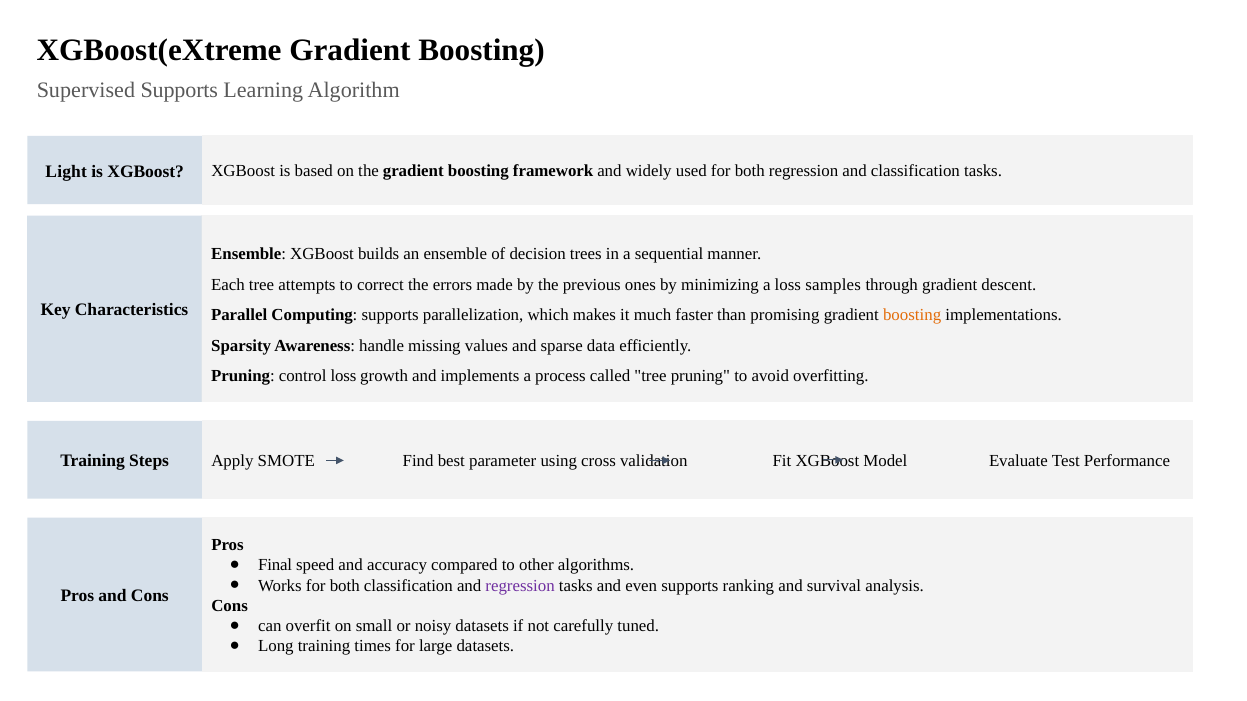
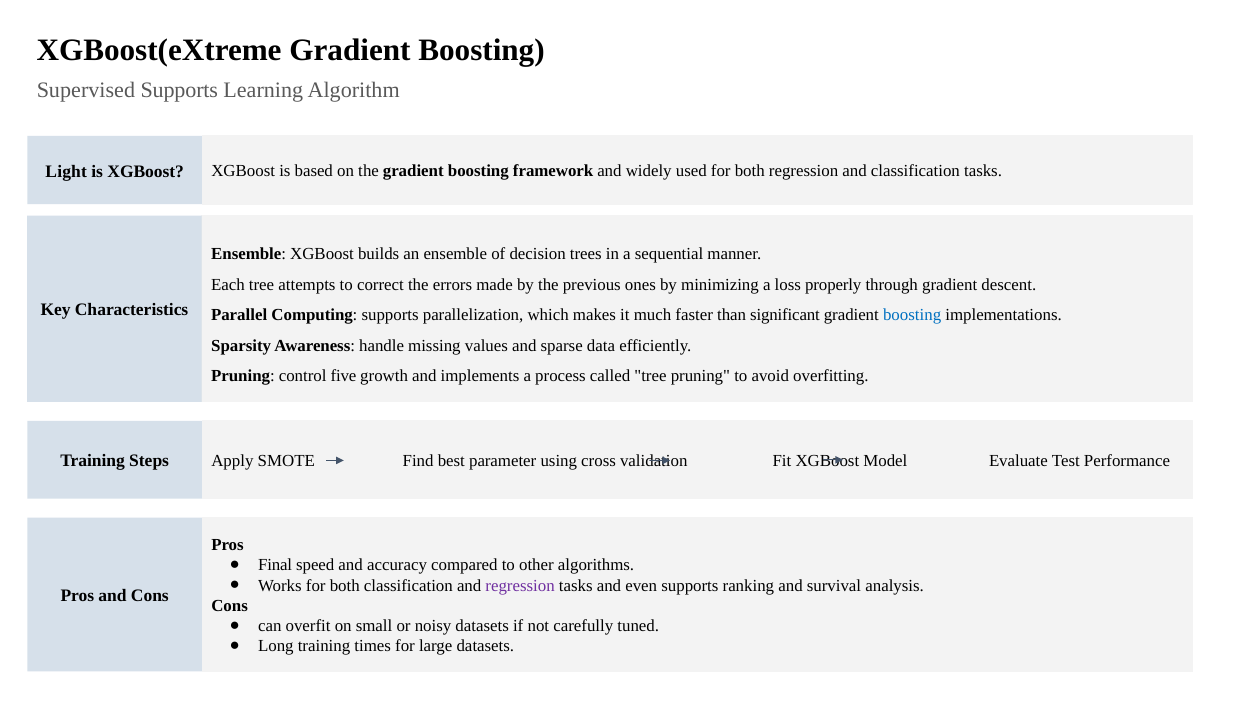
samples: samples -> properly
promising: promising -> significant
boosting at (912, 315) colour: orange -> blue
control loss: loss -> five
